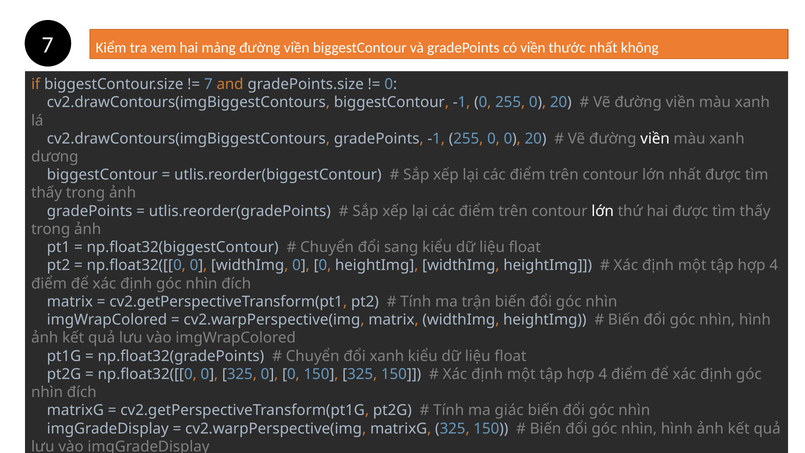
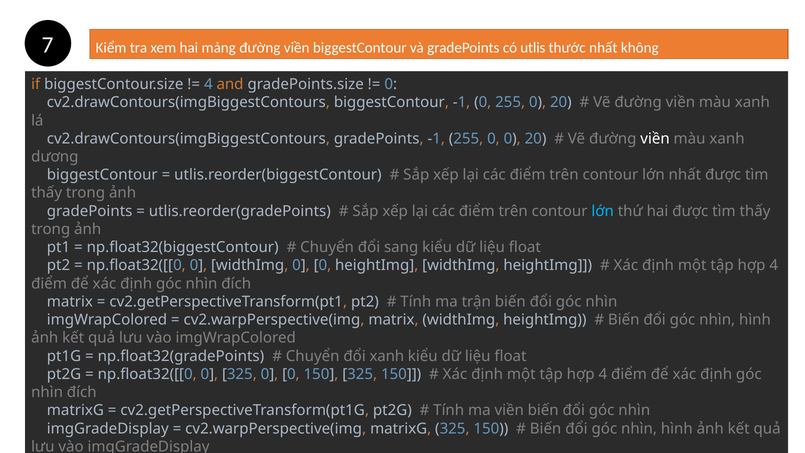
có viền: viền -> utlis
7 at (208, 84): 7 -> 4
lớn at (603, 211) colour: white -> light blue
ma giác: giác -> viền
